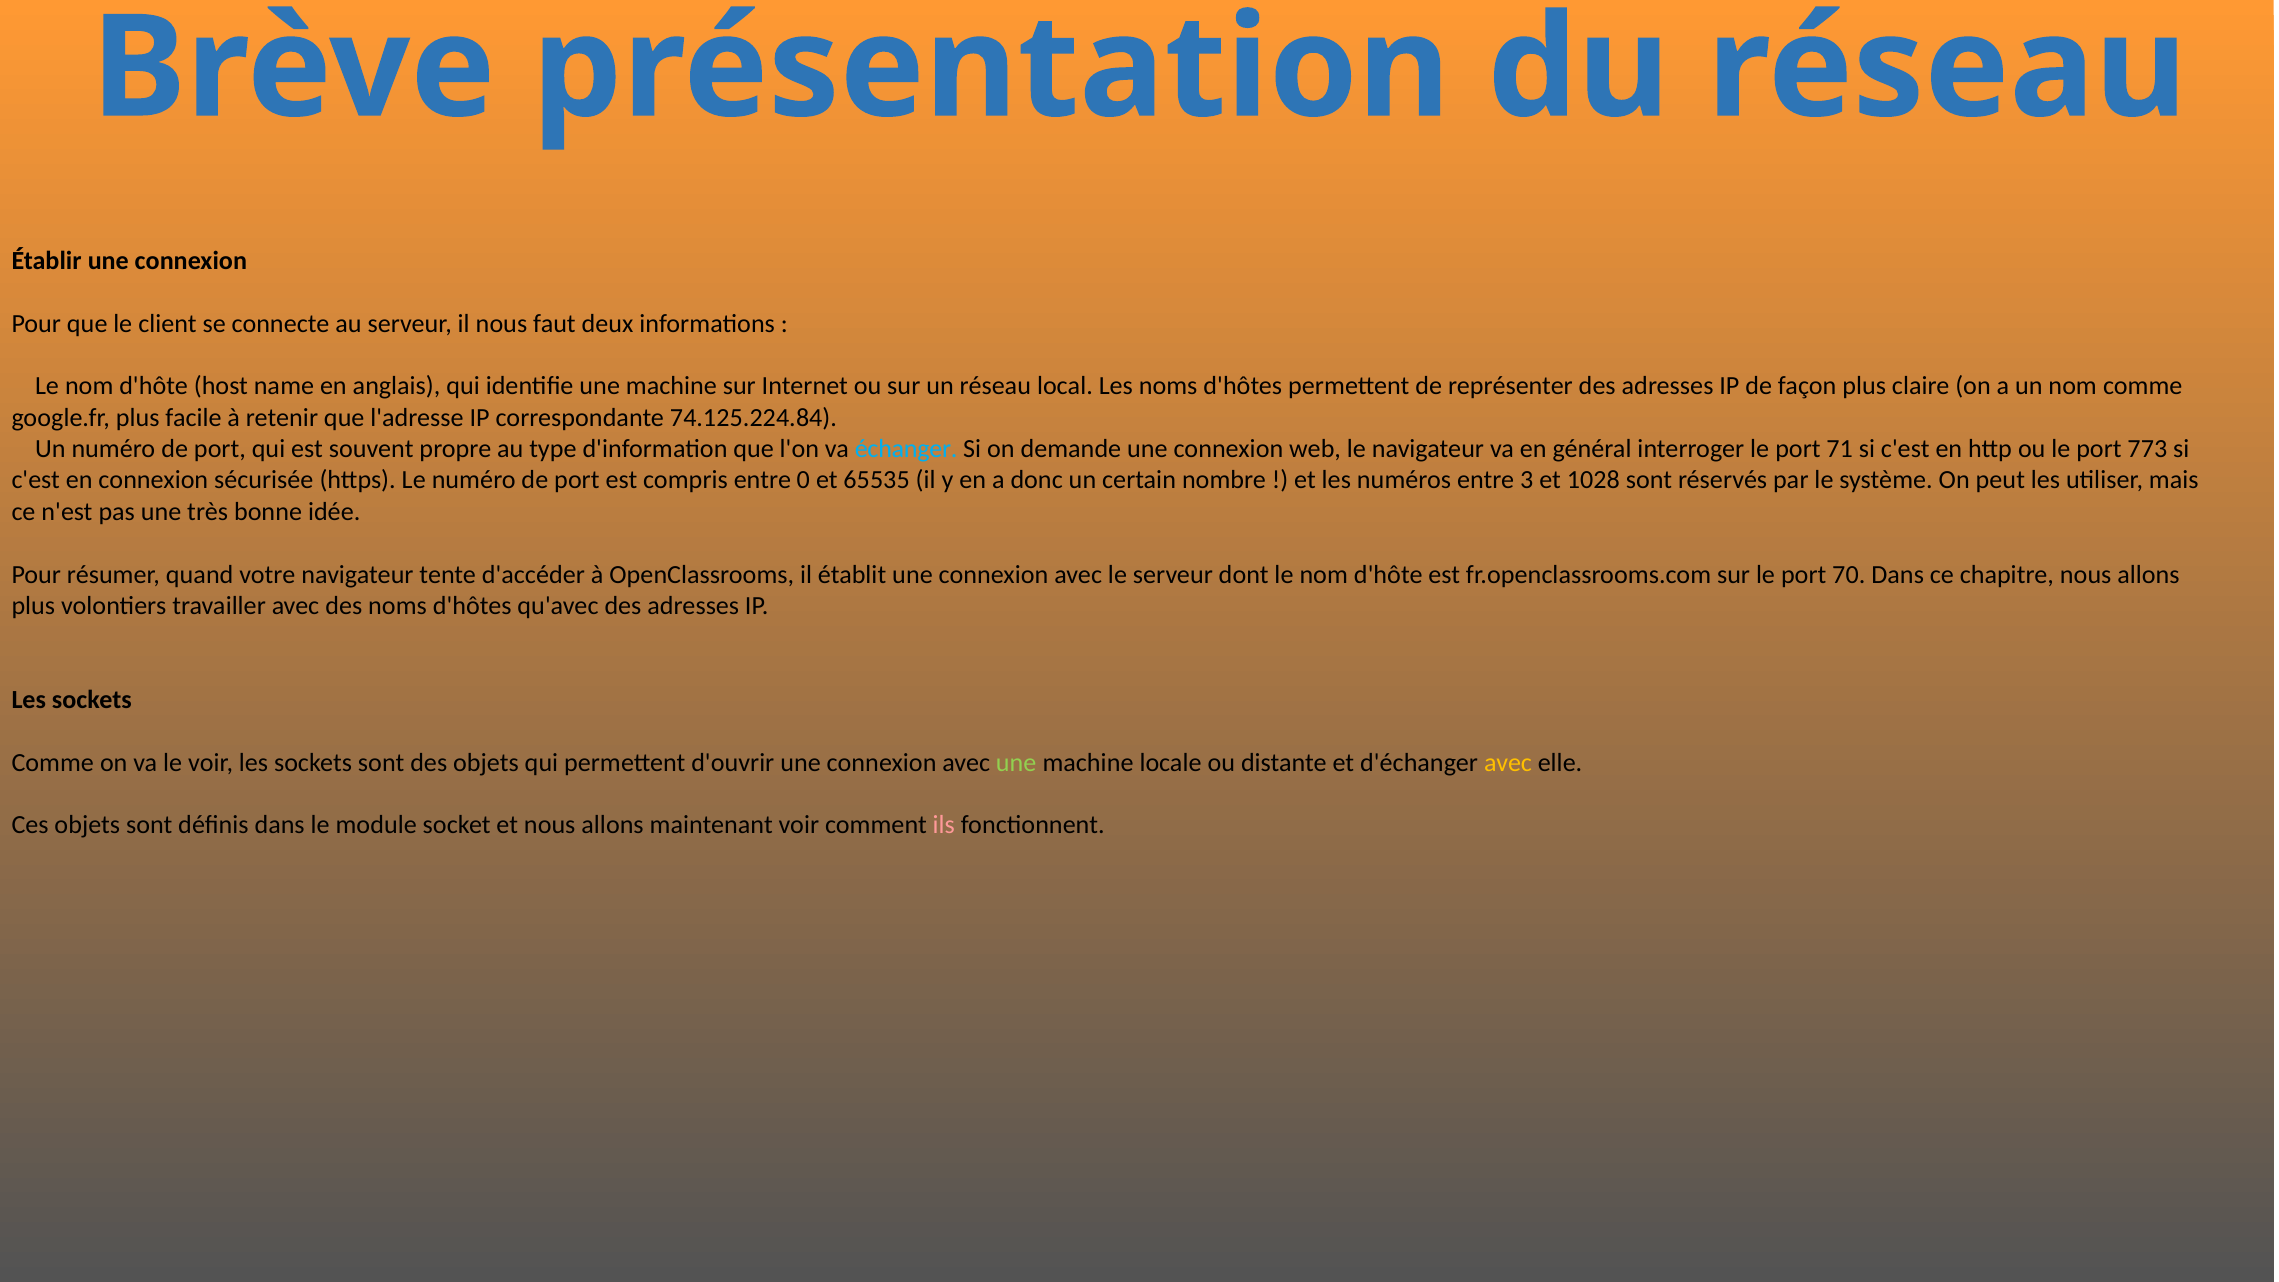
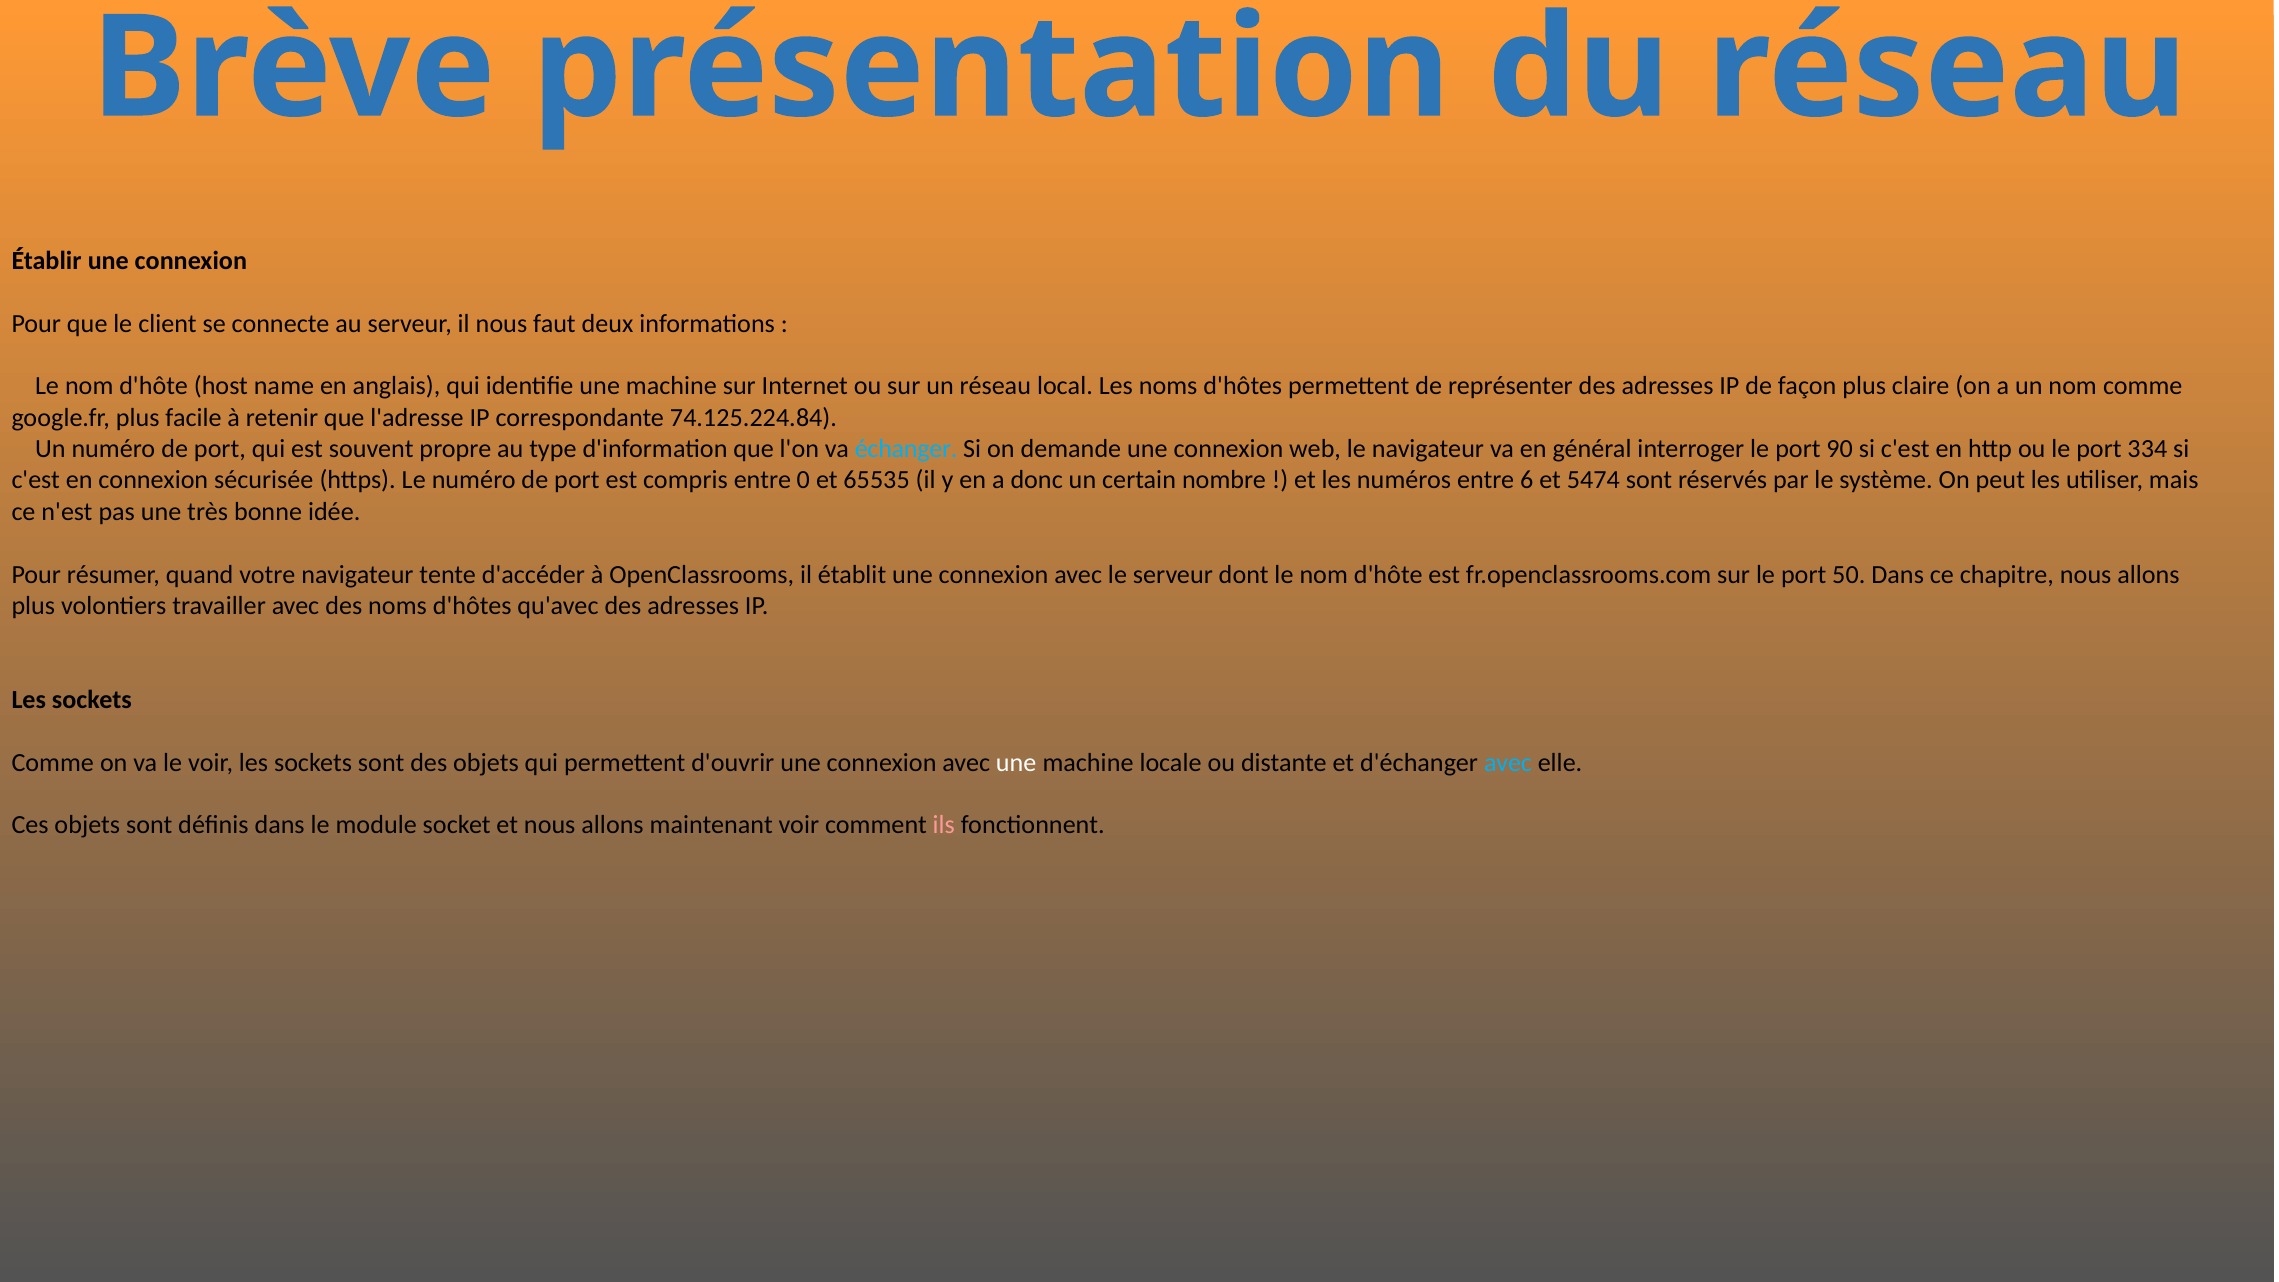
71: 71 -> 90
773: 773 -> 334
3: 3 -> 6
1028: 1028 -> 5474
70: 70 -> 50
une at (1016, 763) colour: light green -> white
avec at (1508, 763) colour: yellow -> light blue
